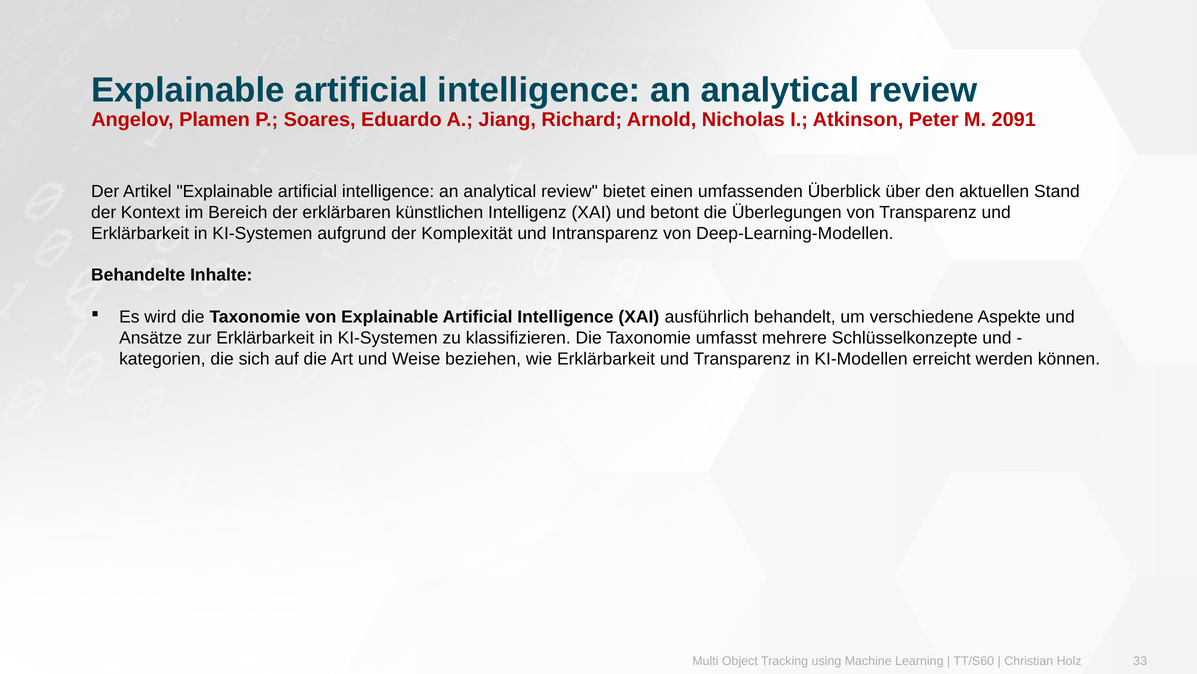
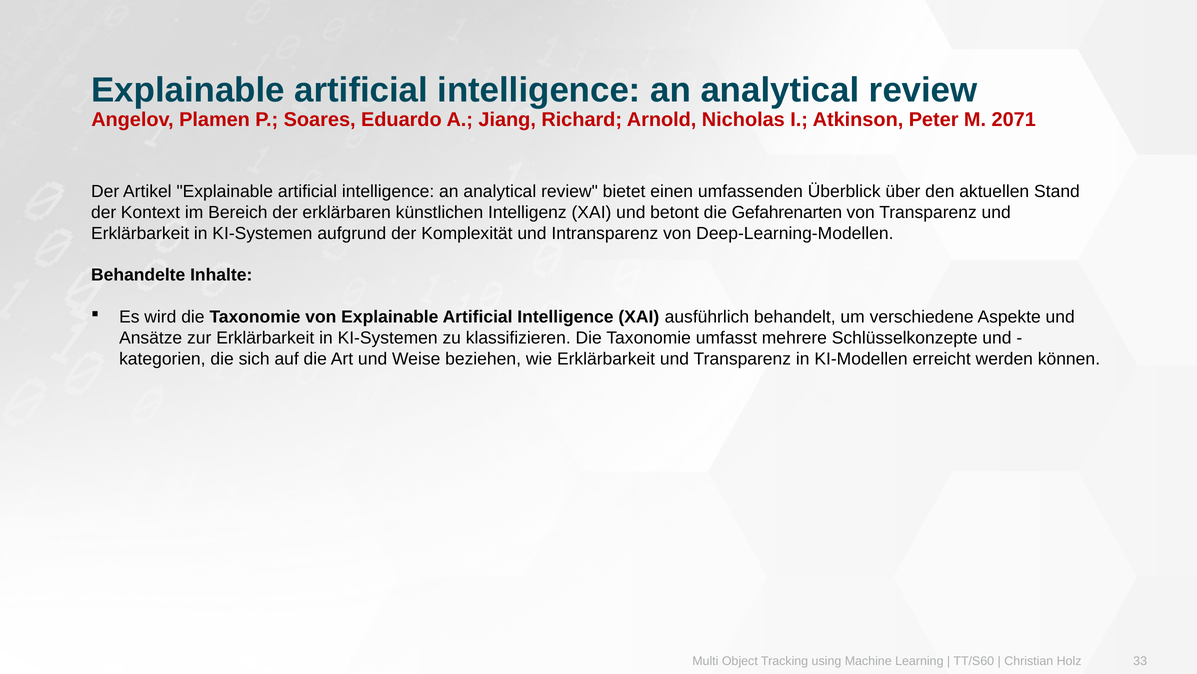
2091: 2091 -> 2071
Überlegungen: Überlegungen -> Gefahrenarten
